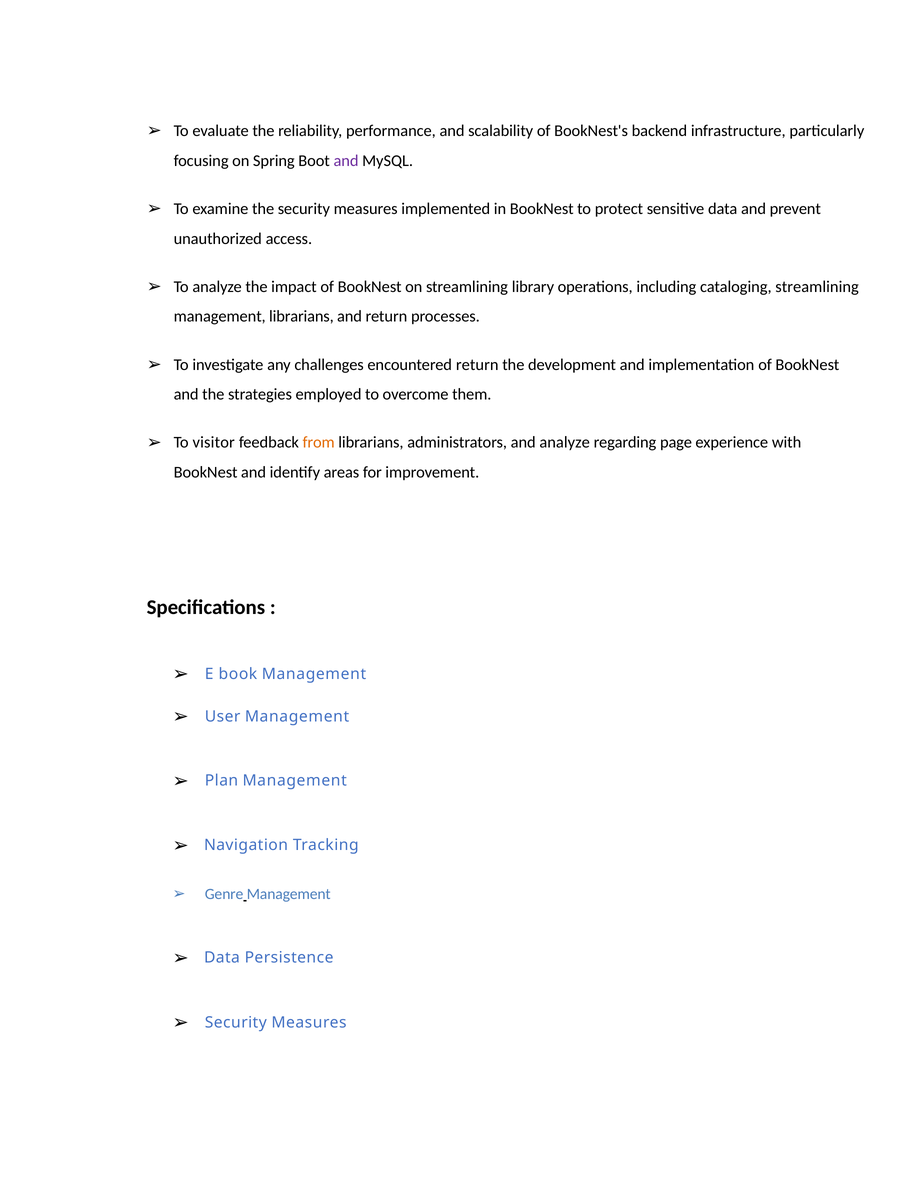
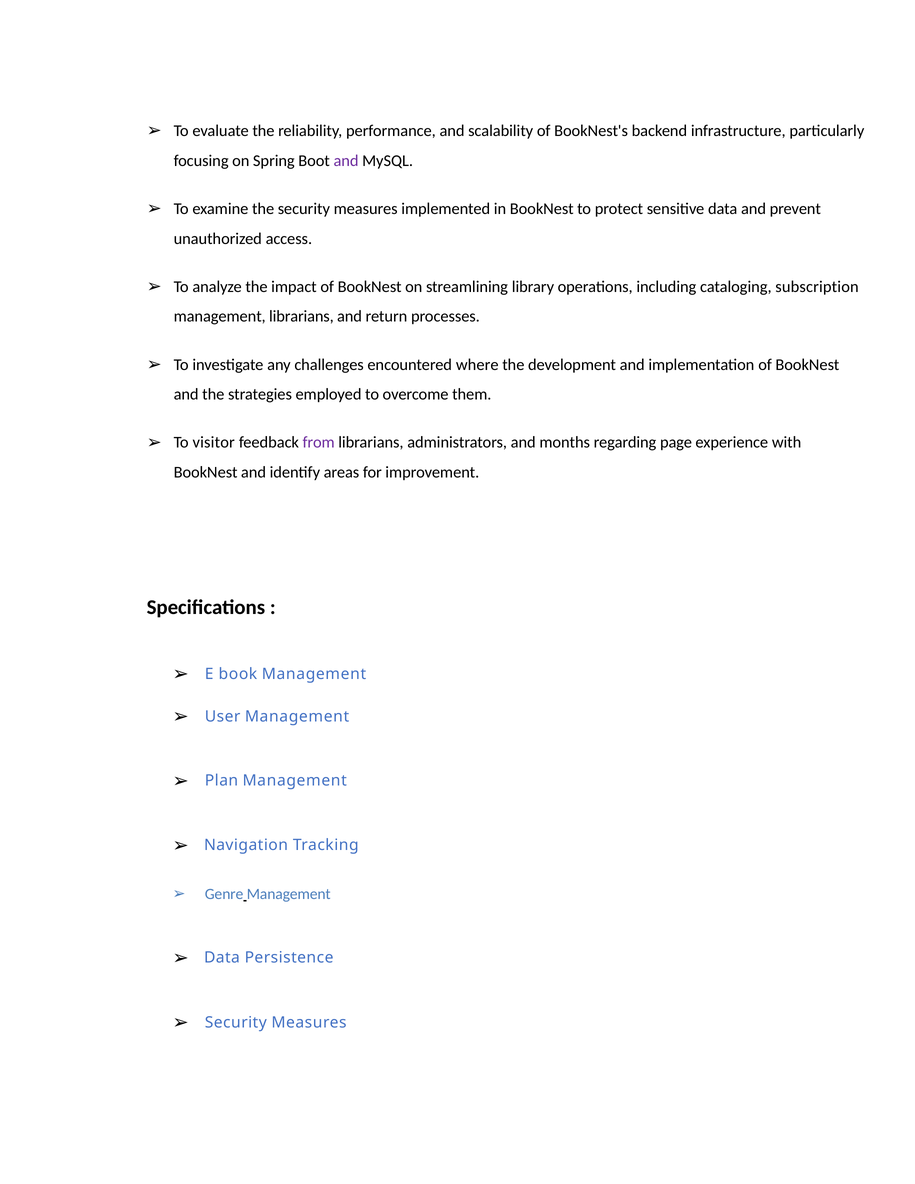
cataloging streamlining: streamlining -> subscription
encountered return: return -> where
from colour: orange -> purple
and analyze: analyze -> months
